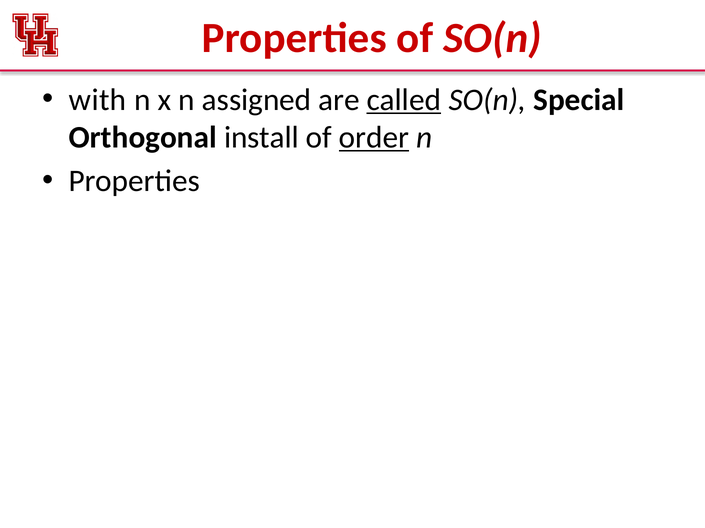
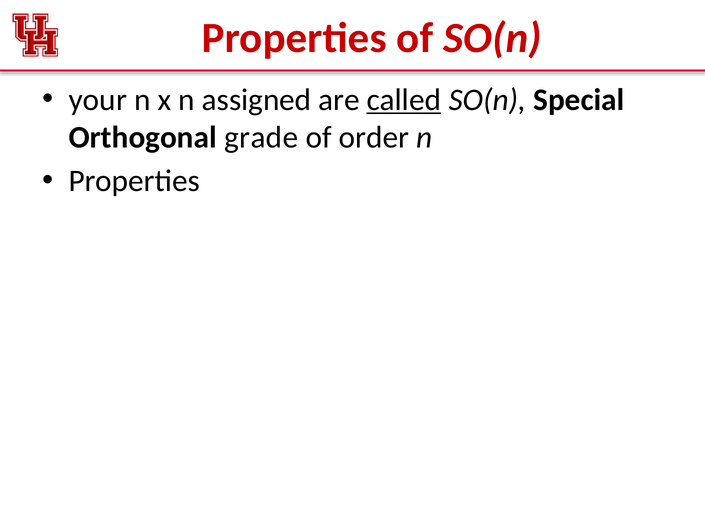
with: with -> your
install: install -> grade
order underline: present -> none
